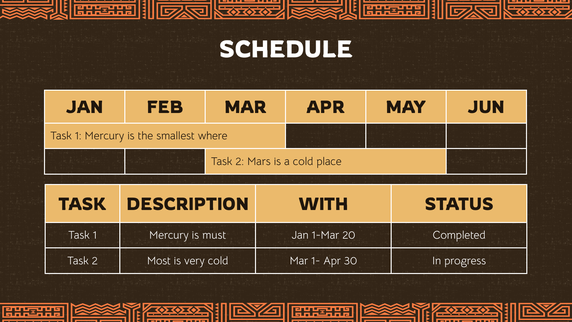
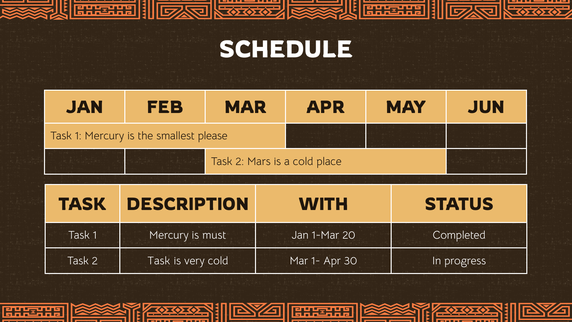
where: where -> please
2 Most: Most -> Task
